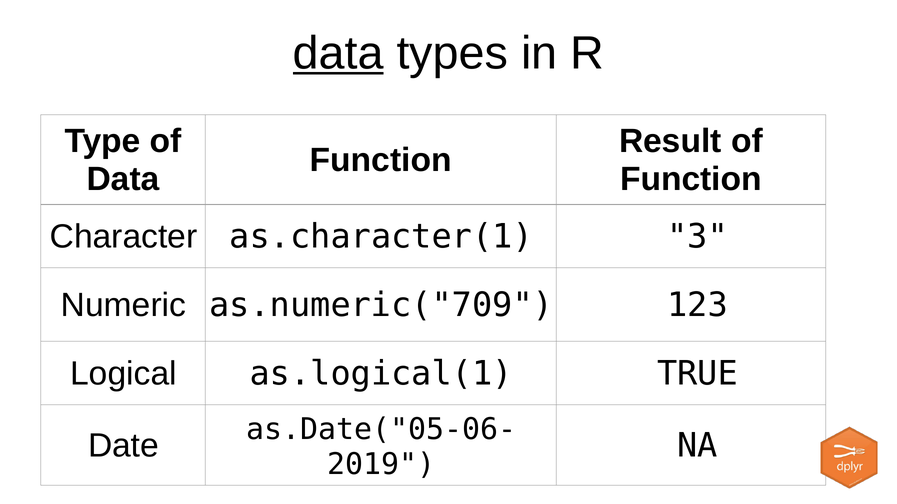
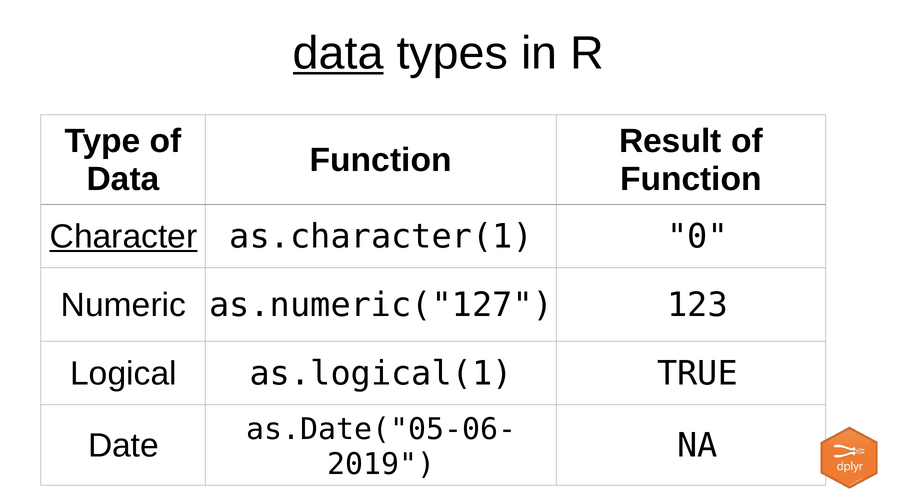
Character underline: none -> present
3: 3 -> 0
as.numeric("709: as.numeric("709 -> as.numeric("127
